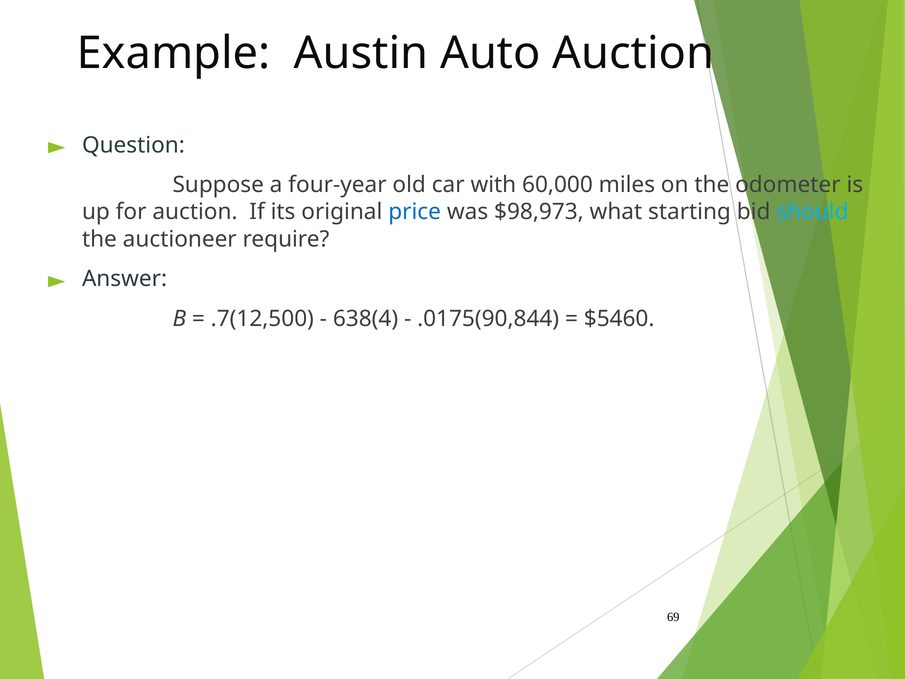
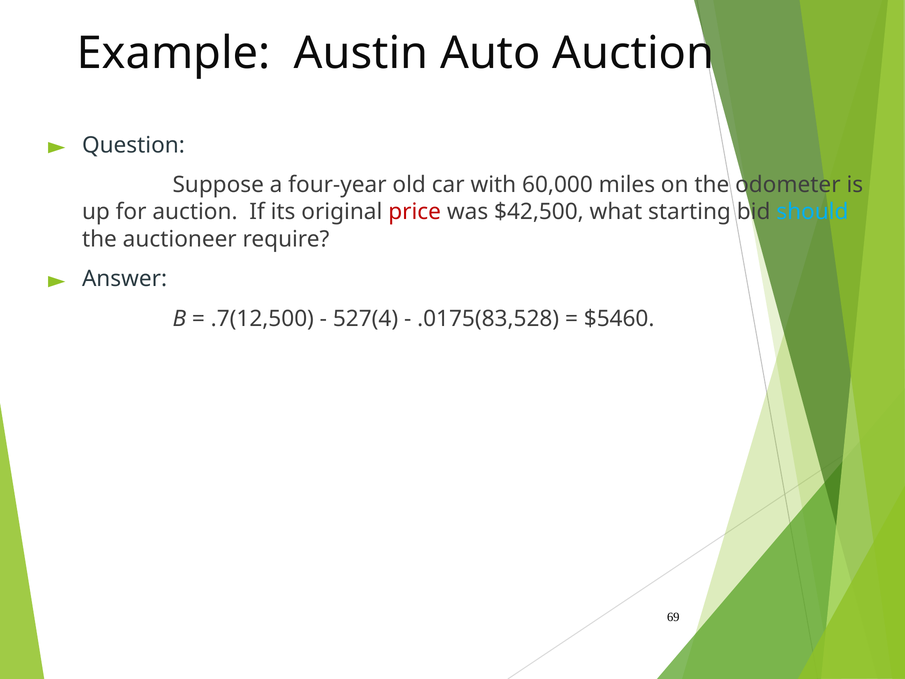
price colour: blue -> red
$98,973: $98,973 -> $42,500
638(4: 638(4 -> 527(4
.0175(90,844: .0175(90,844 -> .0175(83,528
